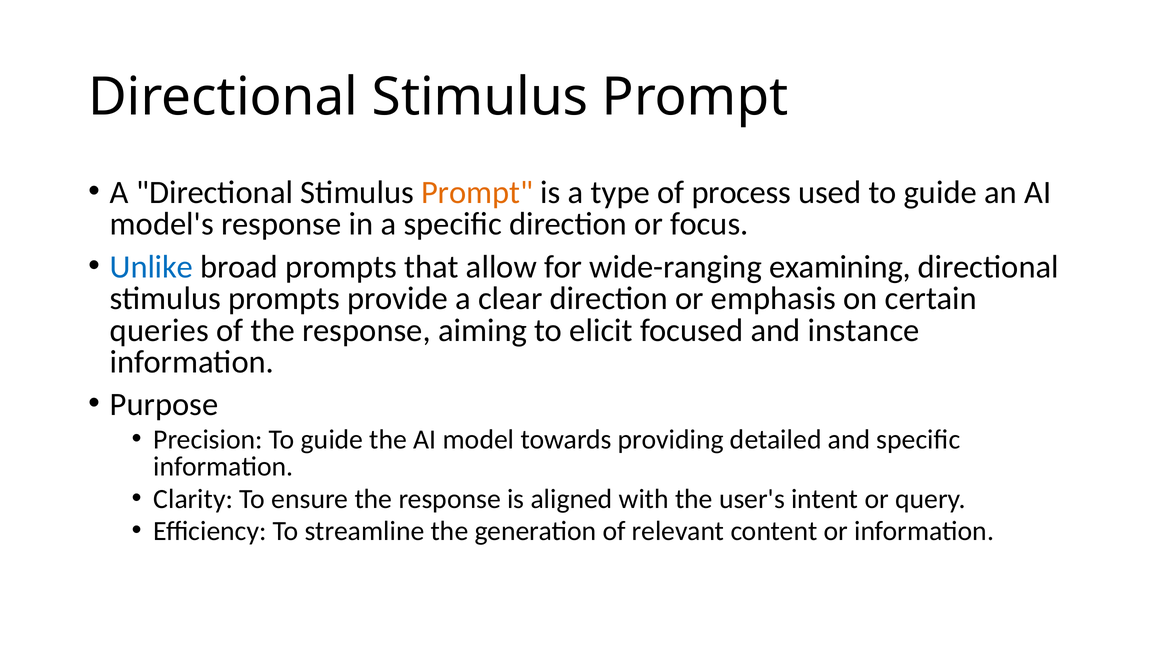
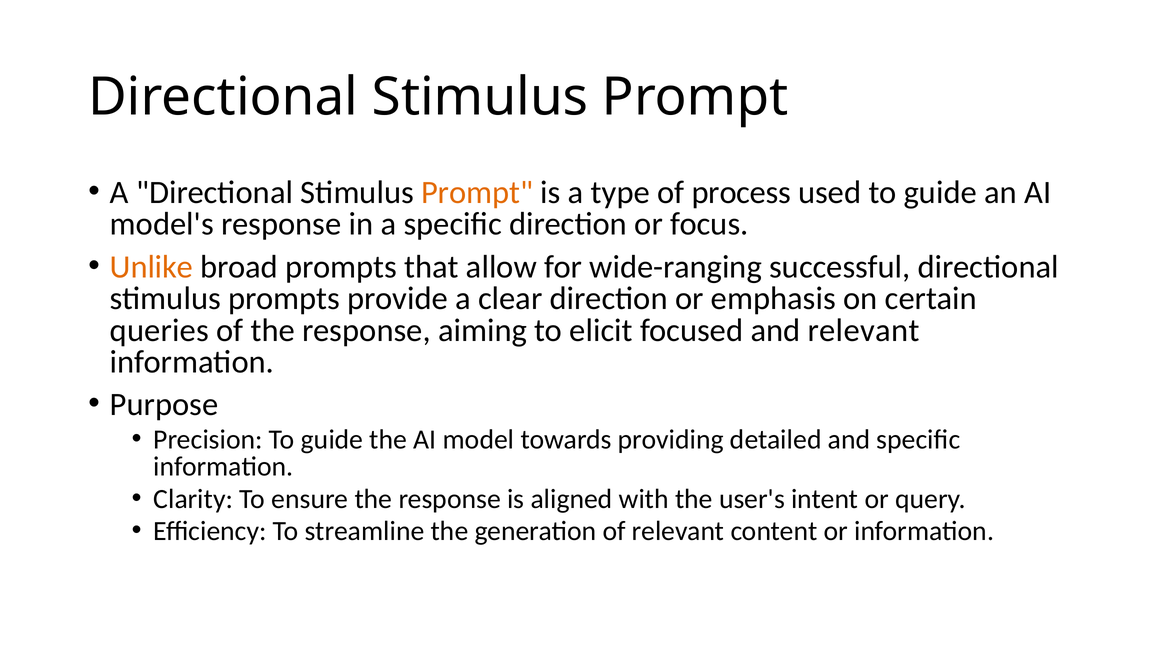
Unlike colour: blue -> orange
examining: examining -> successful
and instance: instance -> relevant
